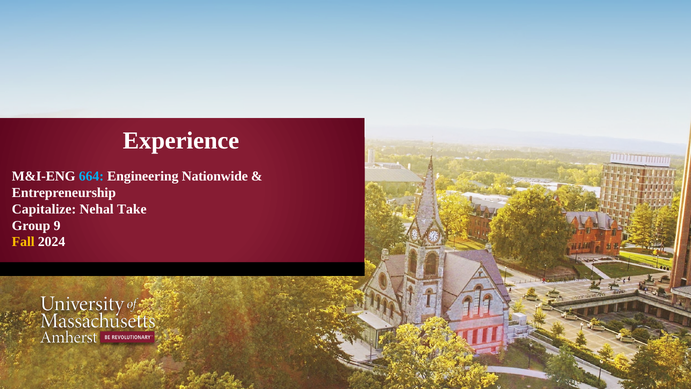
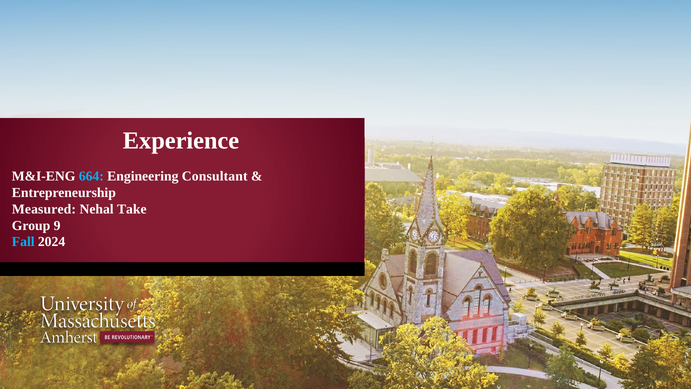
Nationwide: Nationwide -> Consultant
Capitalize: Capitalize -> Measured
Fall colour: yellow -> light blue
